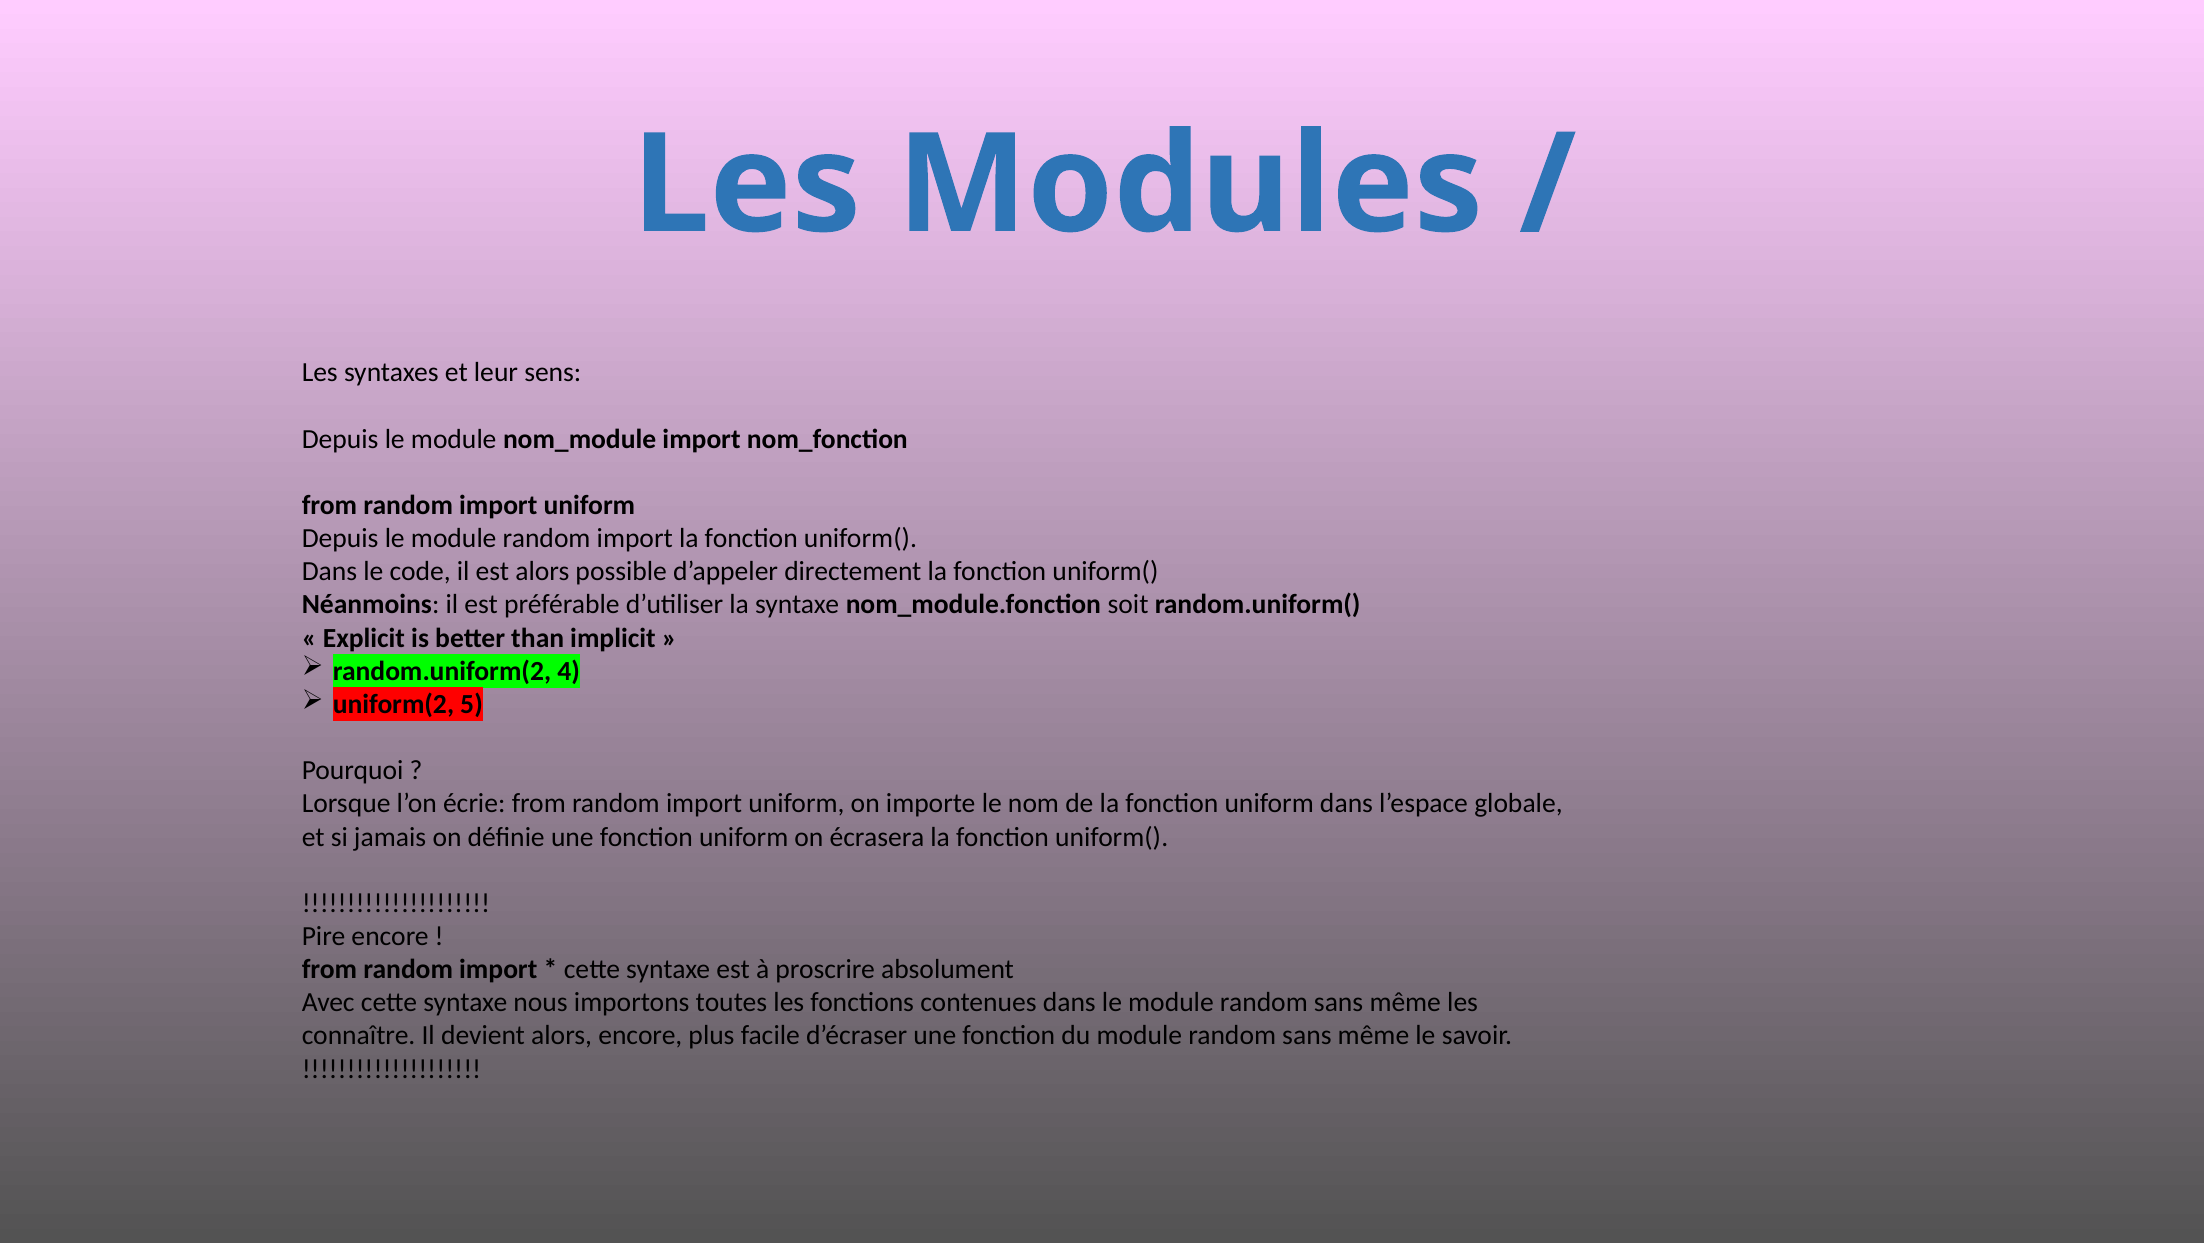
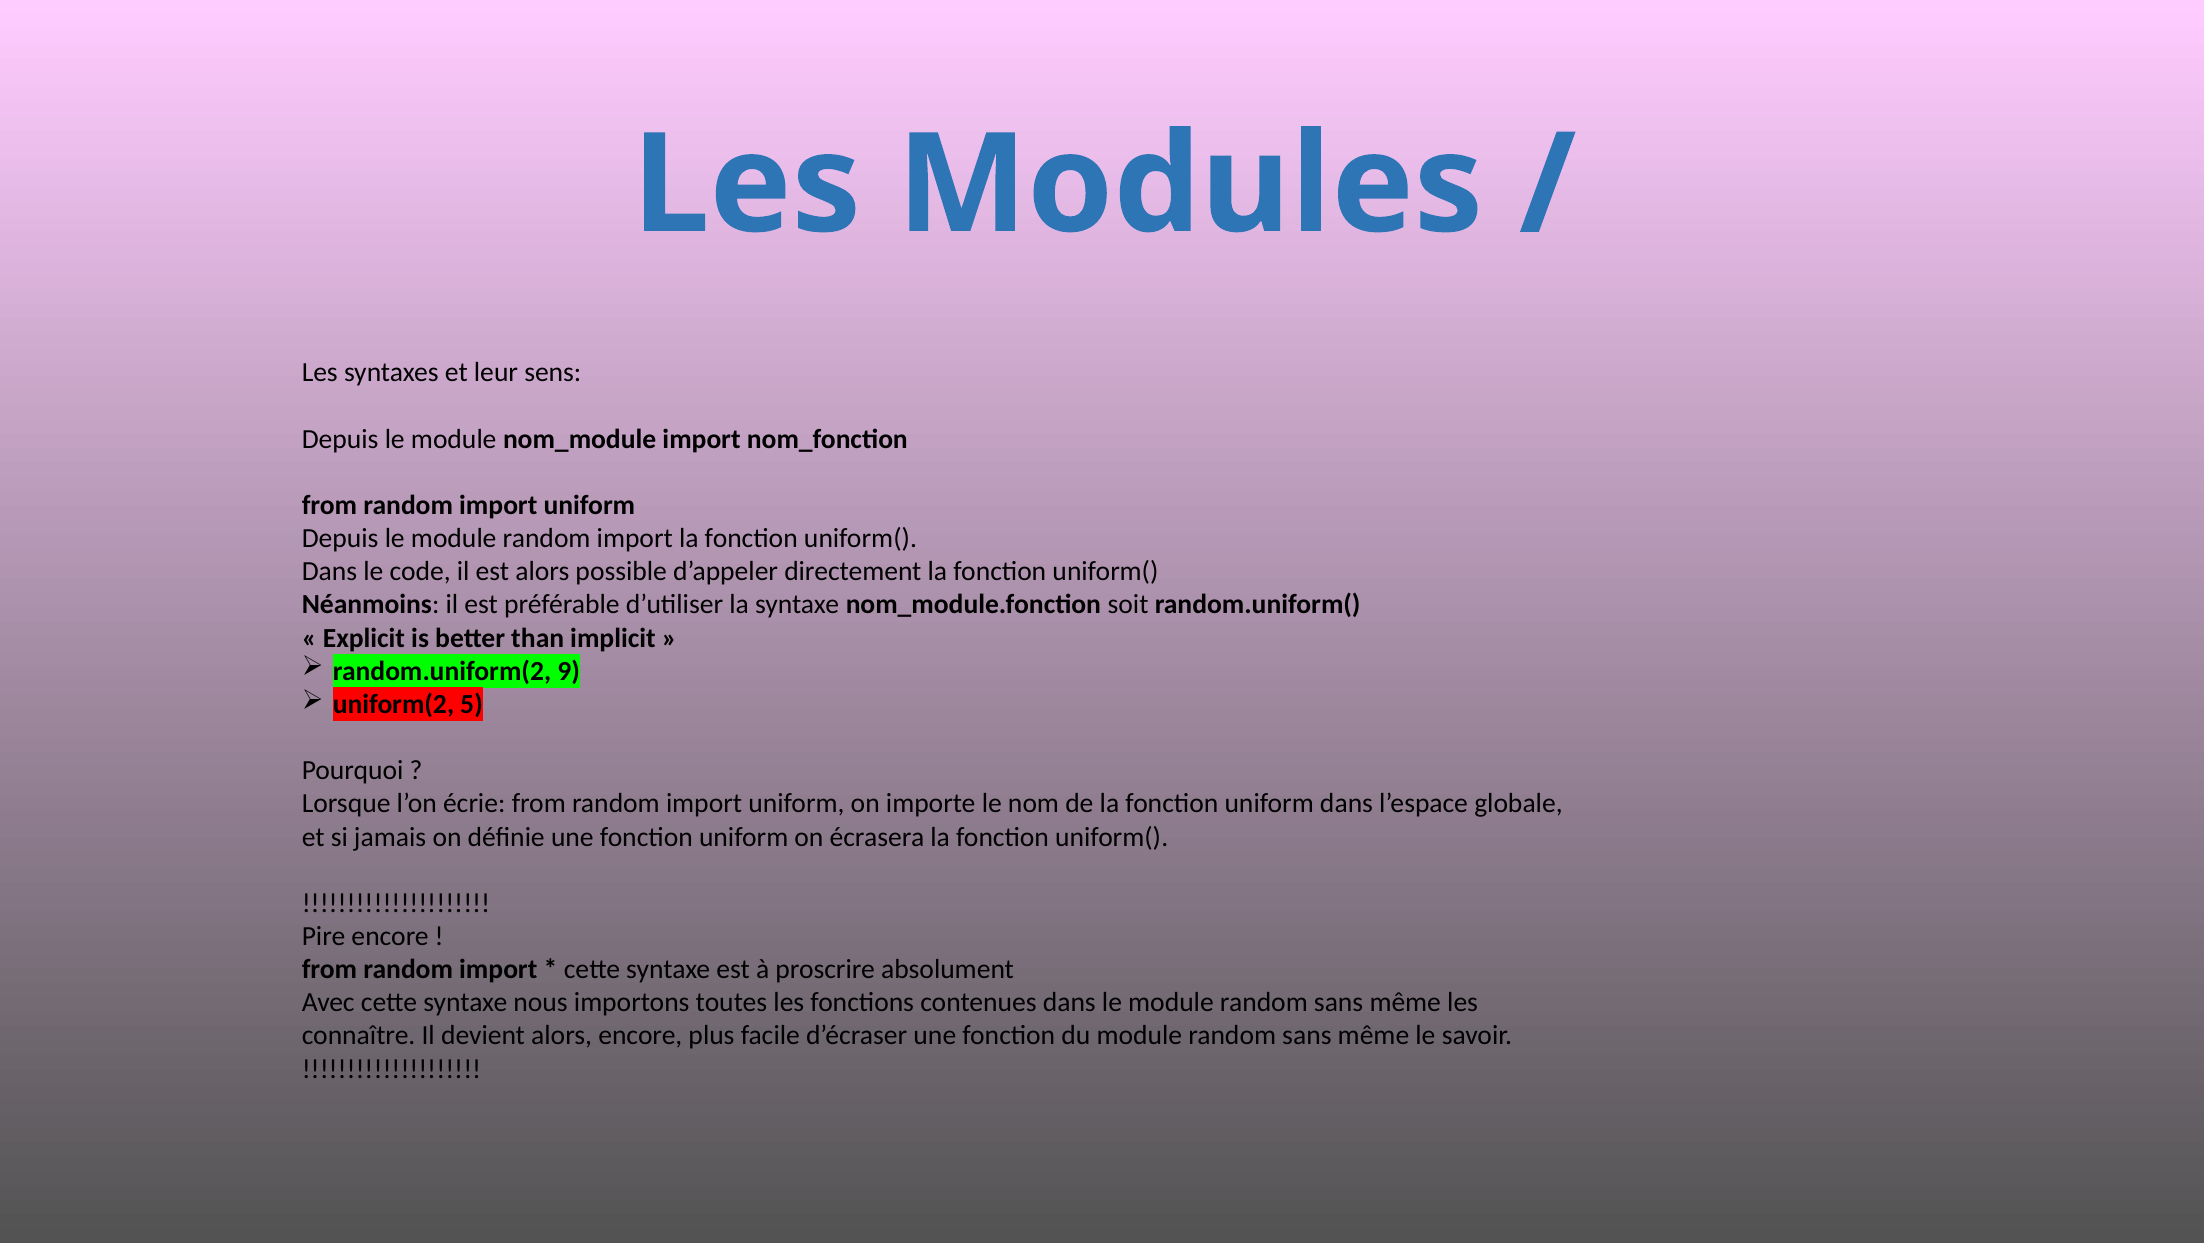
4: 4 -> 9
